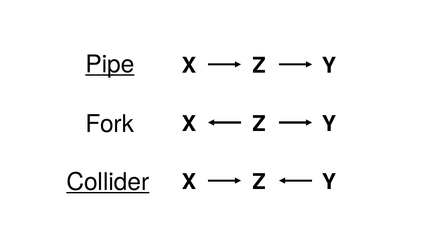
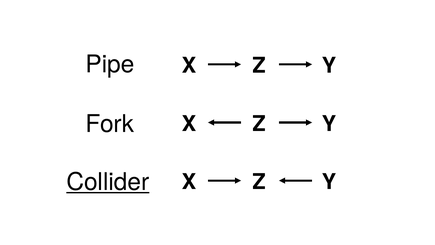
Pipe underline: present -> none
